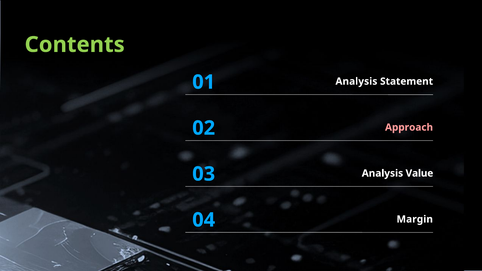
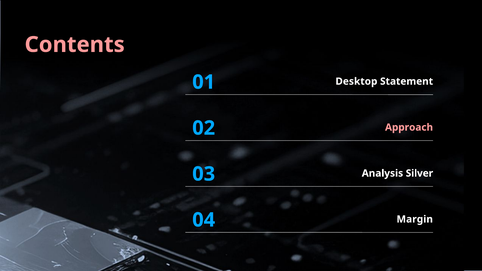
Contents colour: light green -> pink
01 Analysis: Analysis -> Desktop
Value: Value -> Silver
